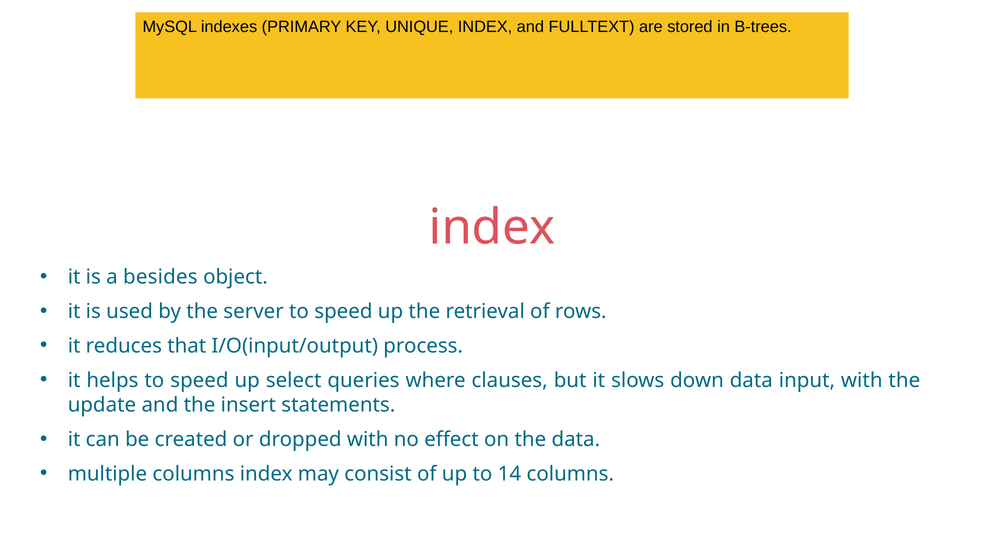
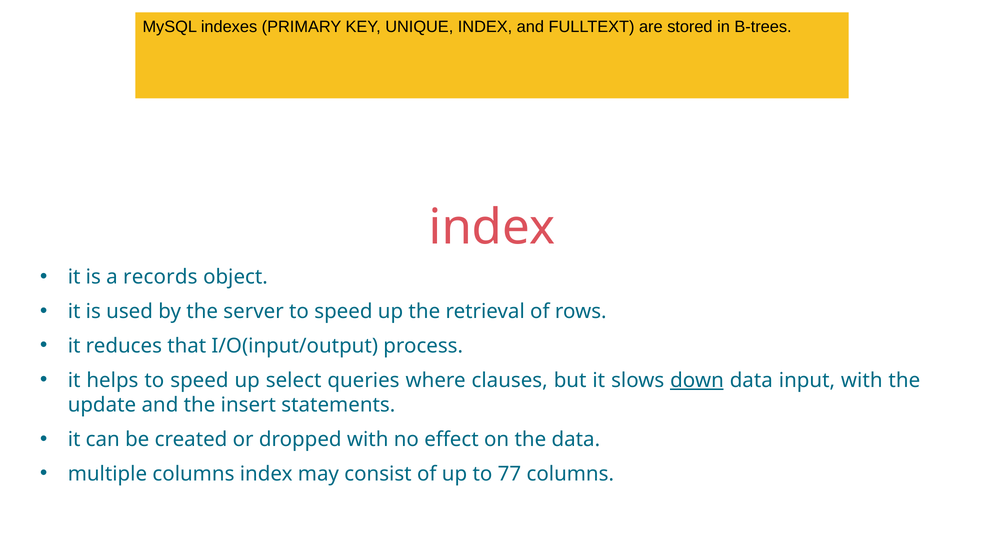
besides: besides -> records
down underline: none -> present
14: 14 -> 77
